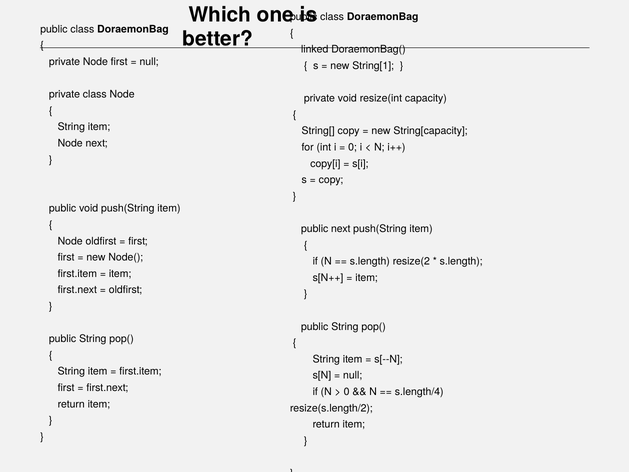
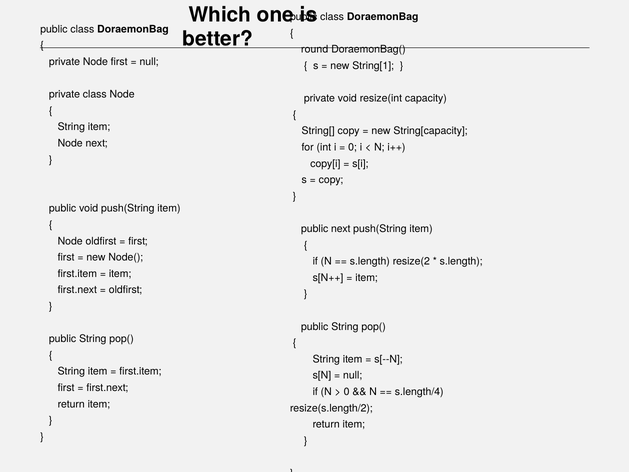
linked: linked -> round
